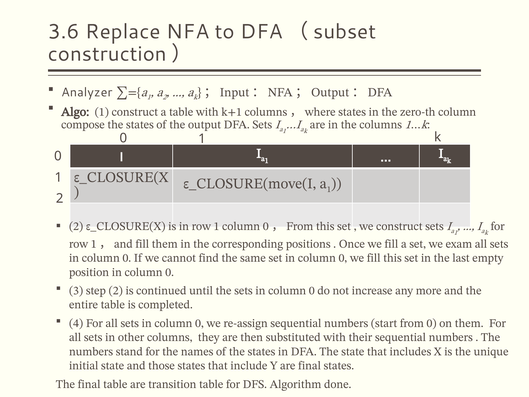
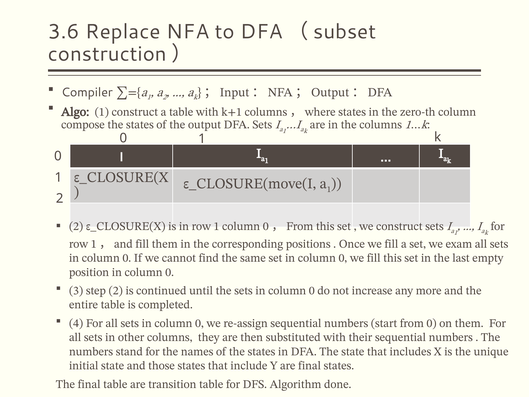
Analyzer: Analyzer -> Compiler
